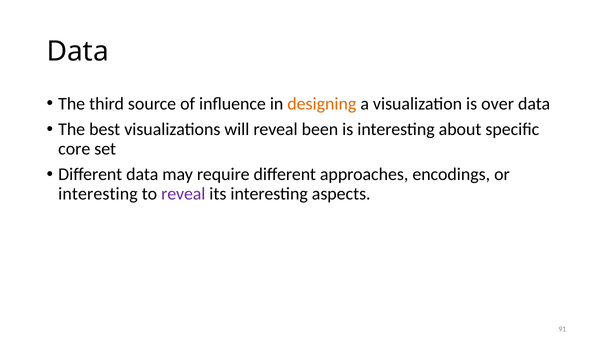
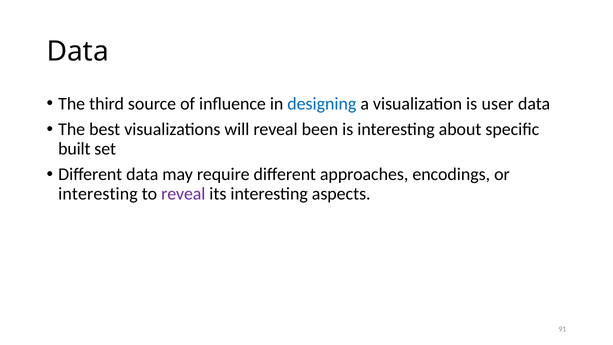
designing colour: orange -> blue
over: over -> user
core: core -> built
